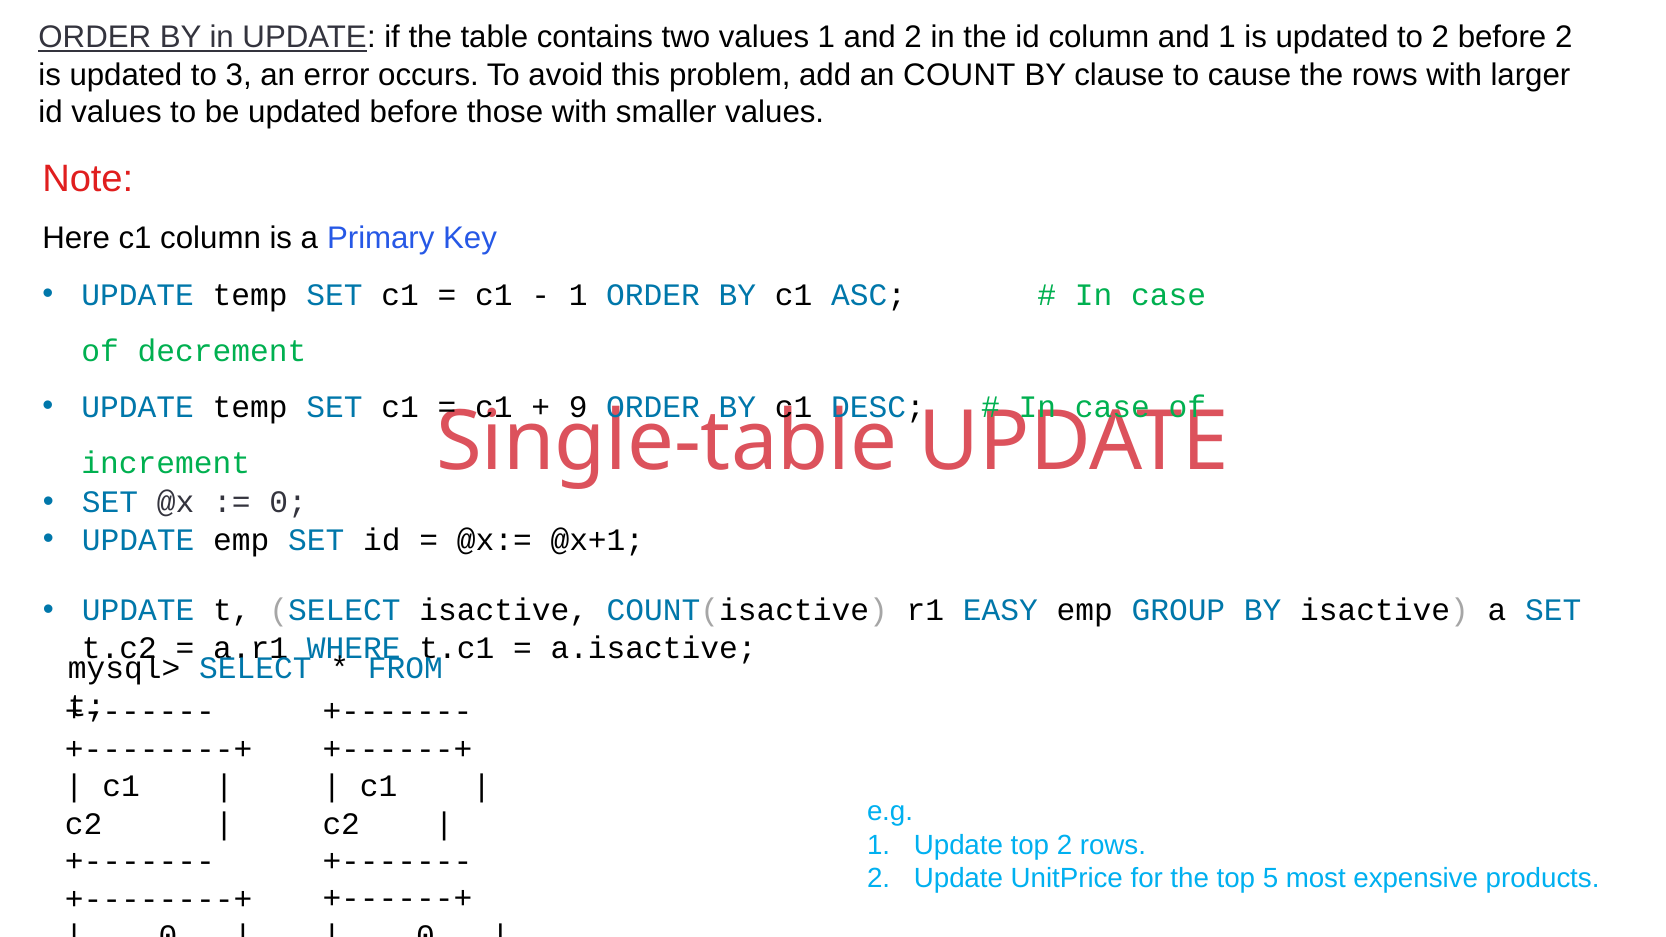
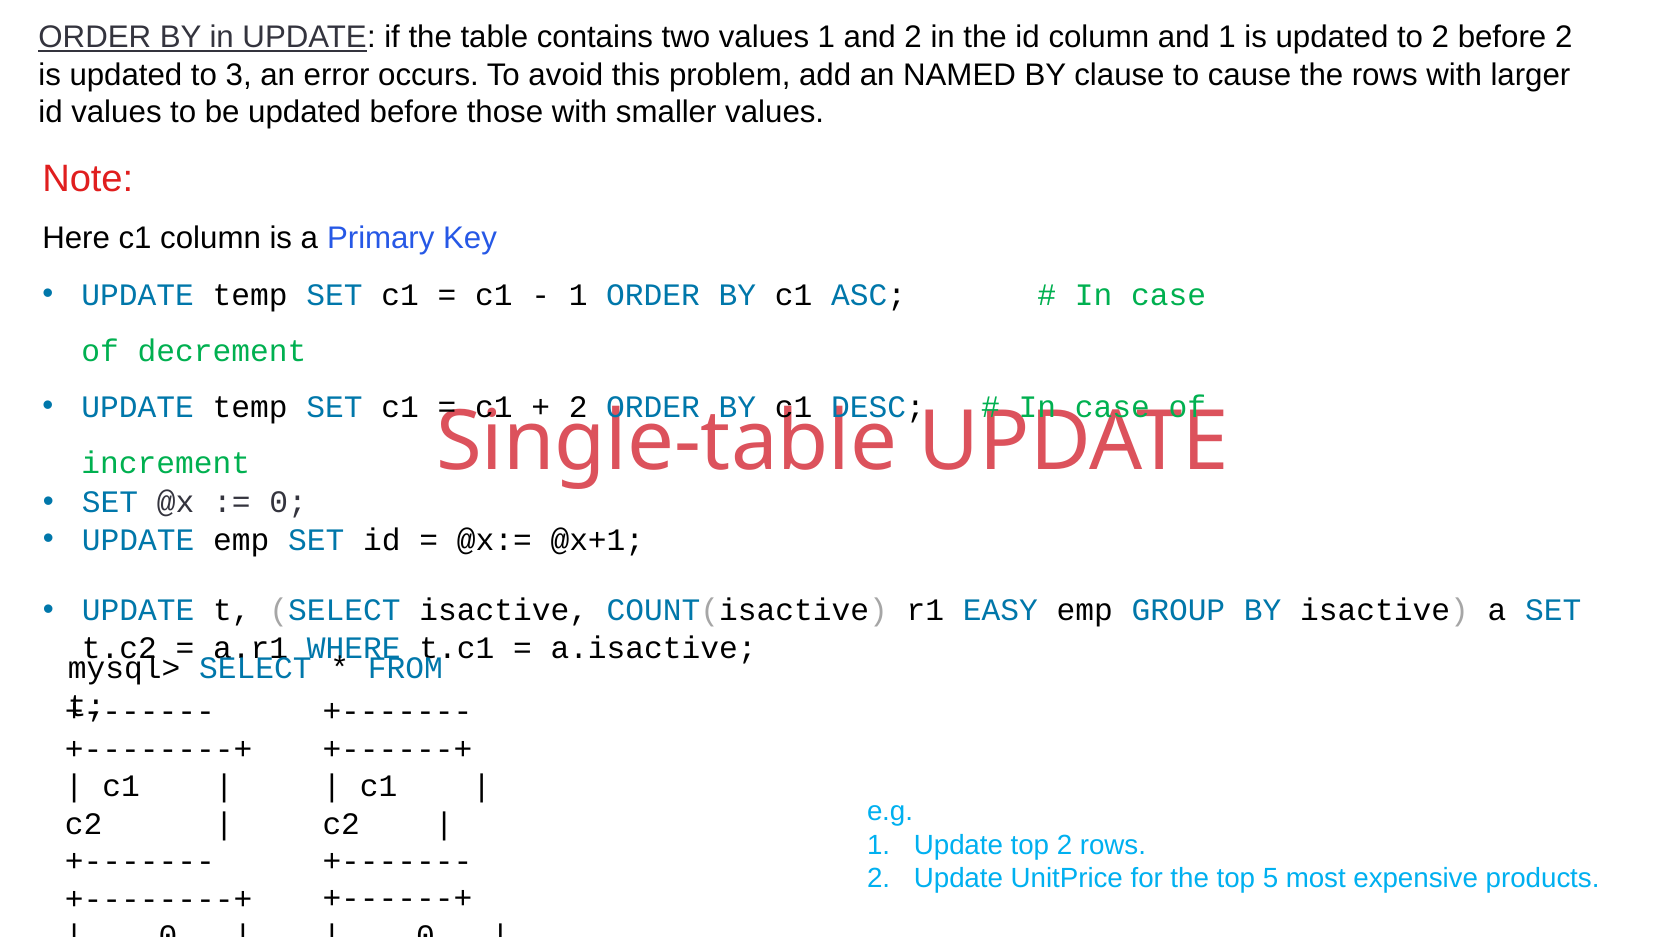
COUNT: COUNT -> NAMED
9 at (578, 407): 9 -> 2
